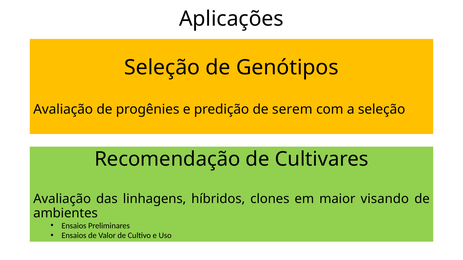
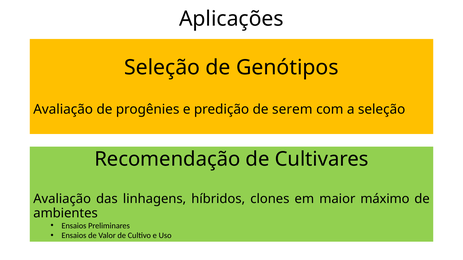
visando: visando -> máximo
